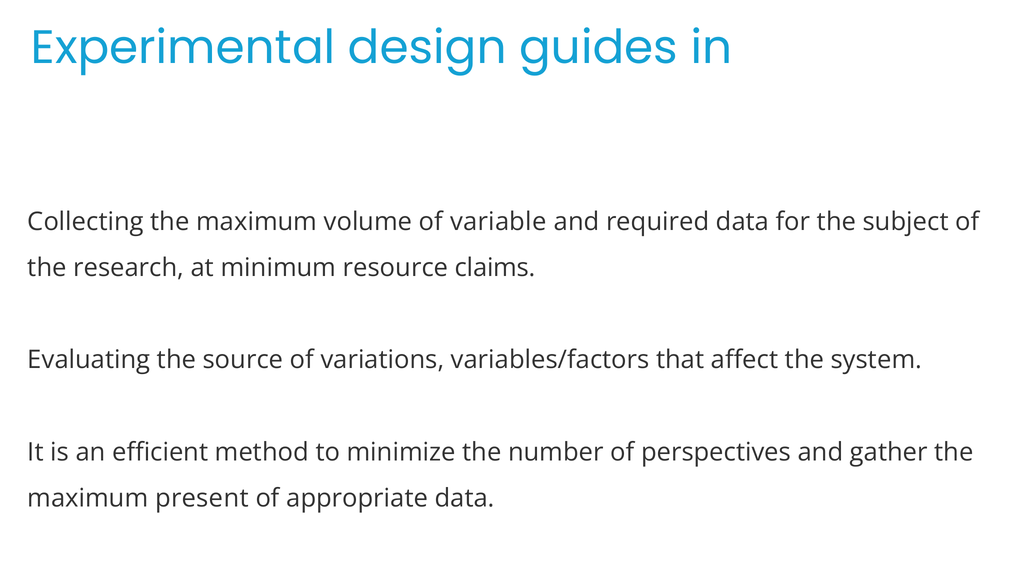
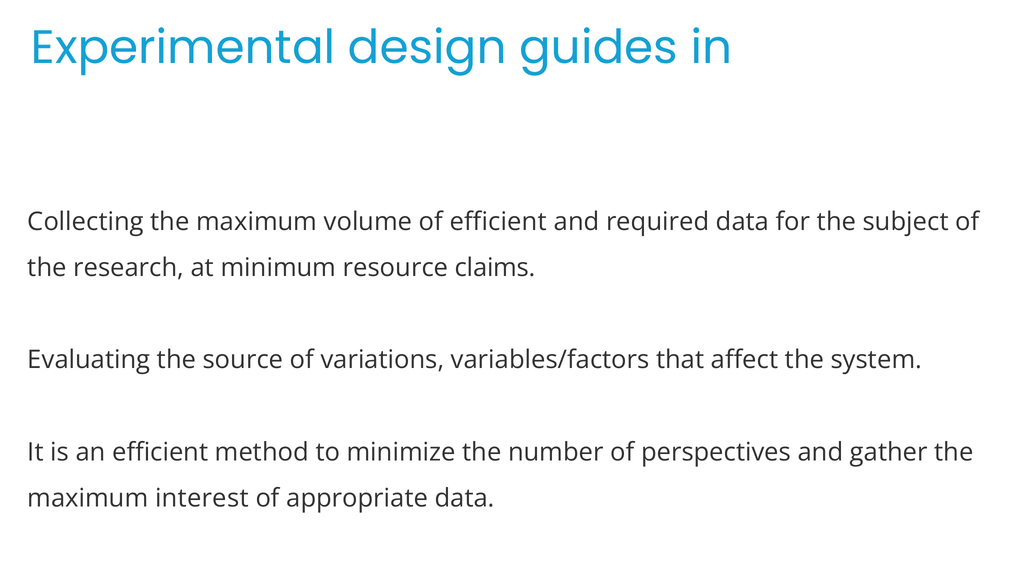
of variable: variable -> efficient
present: present -> interest
